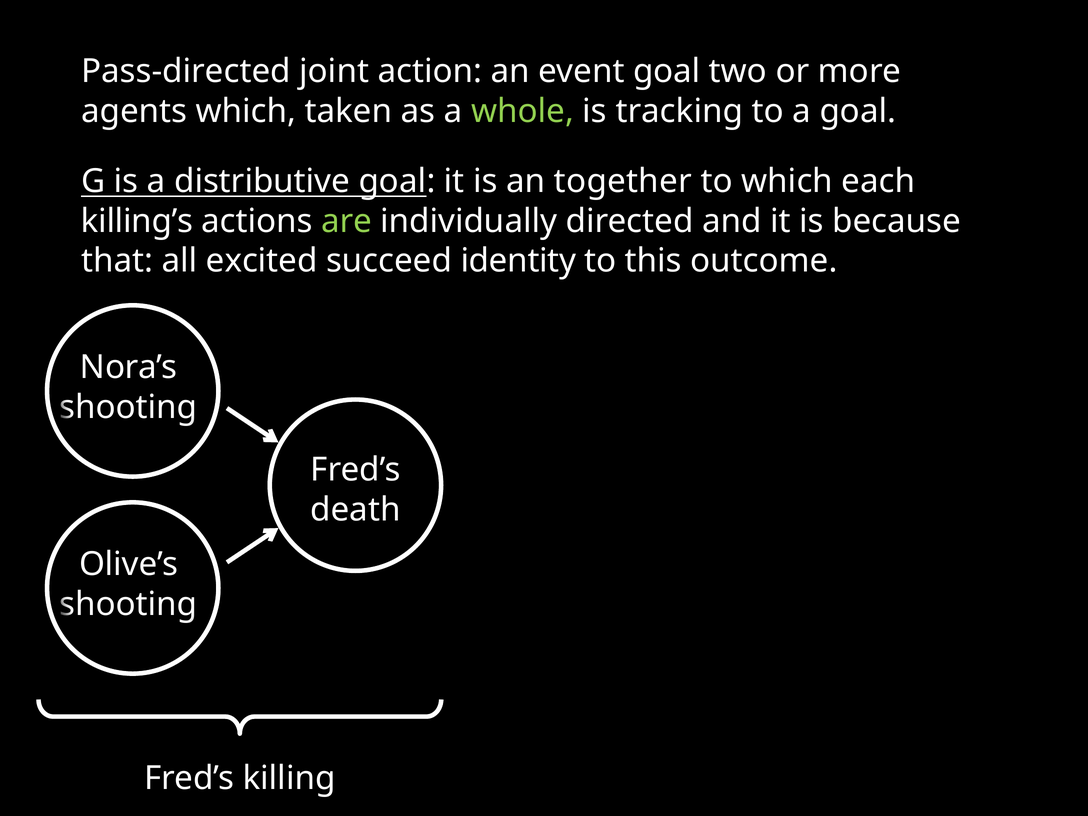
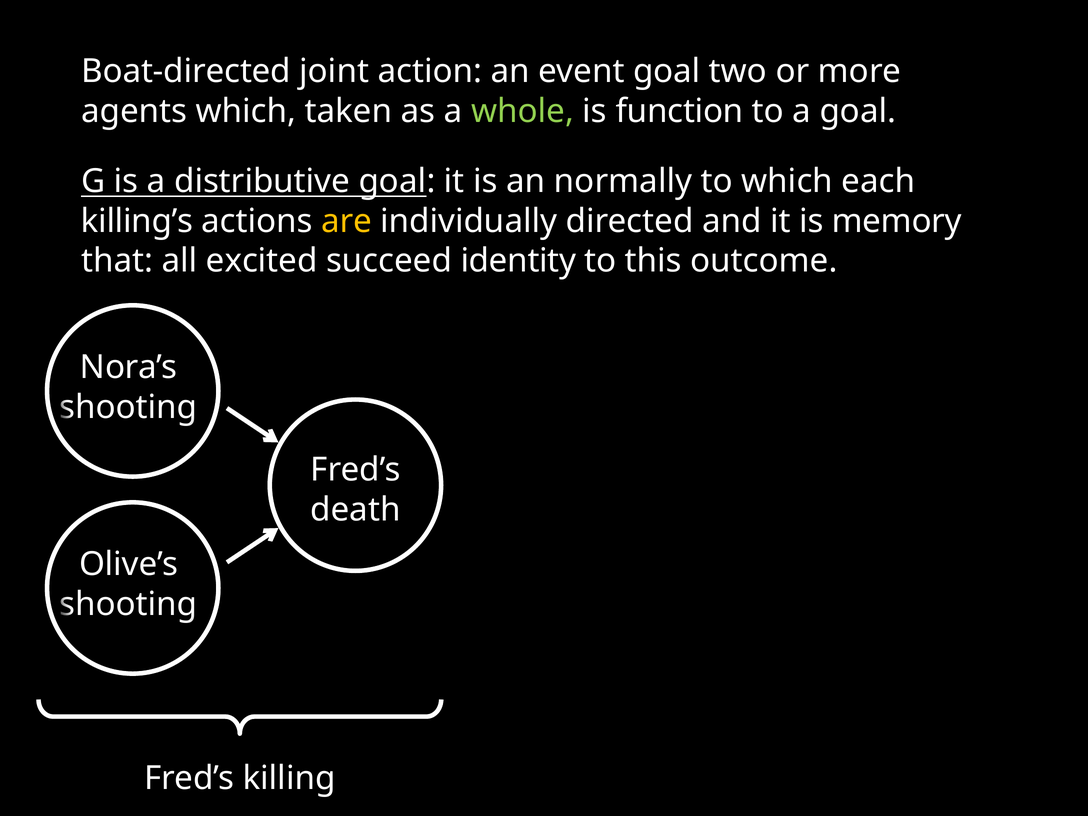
Pass-directed: Pass-directed -> Boat-directed
tracking: tracking -> function
together: together -> normally
are colour: light green -> yellow
because: because -> memory
